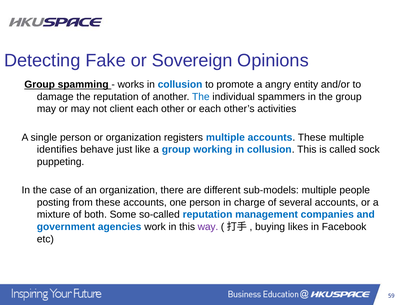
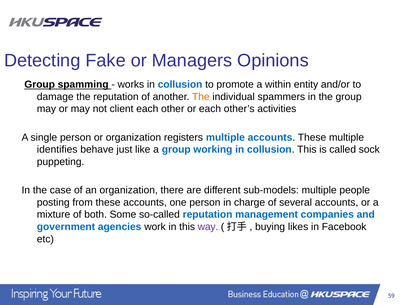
Sovereign: Sovereign -> Managers
angry: angry -> within
The at (201, 97) colour: blue -> orange
